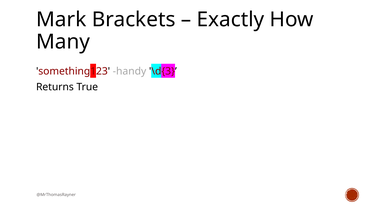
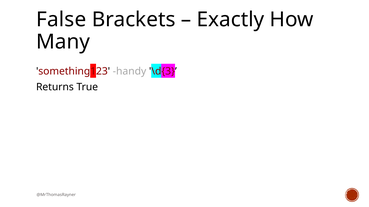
Mark: Mark -> False
